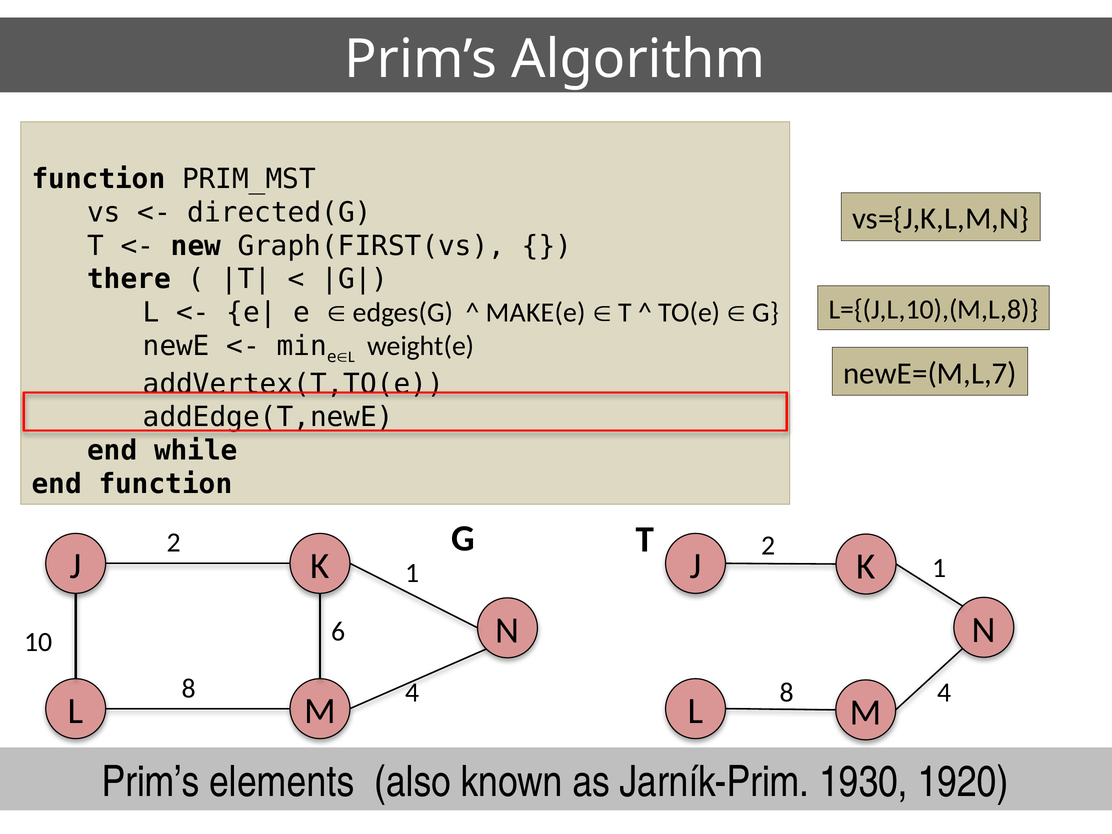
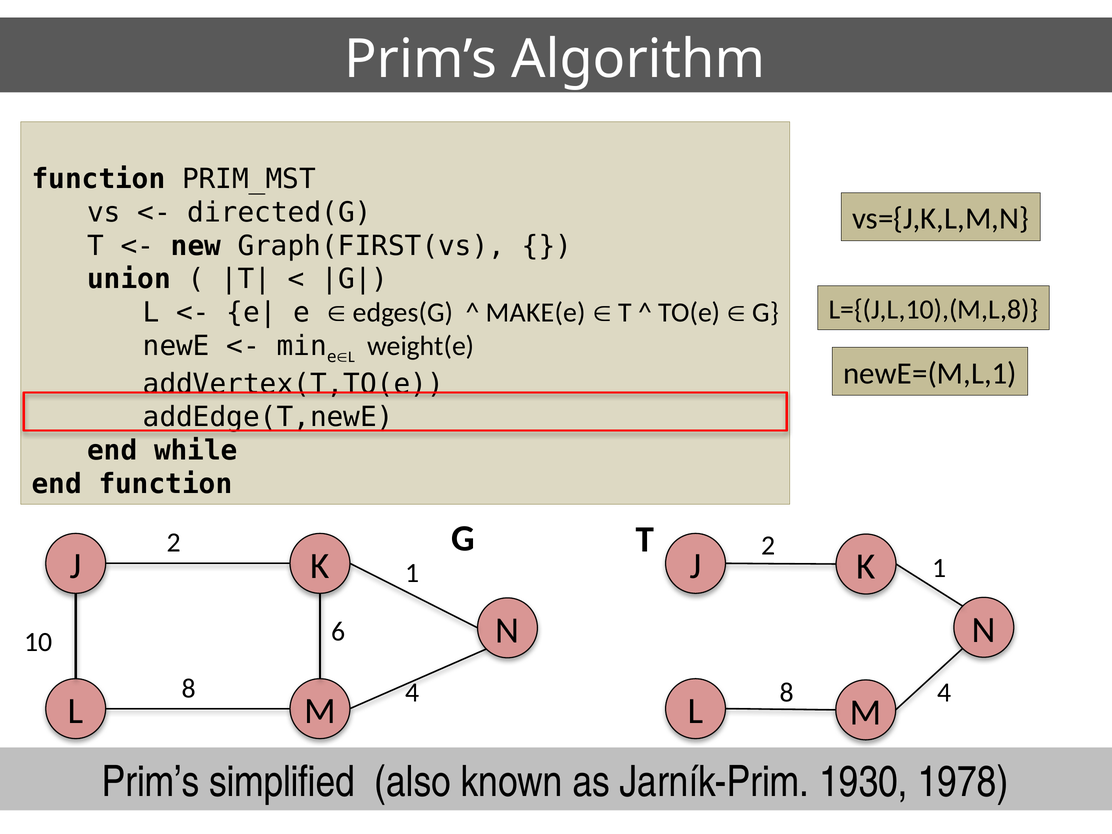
there: there -> union
newE=(M,L,7: newE=(M,L,7 -> newE=(M,L,1
elements: elements -> simplified
1920: 1920 -> 1978
